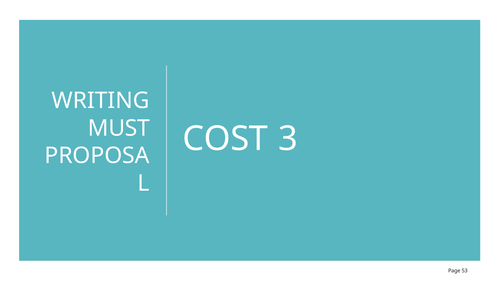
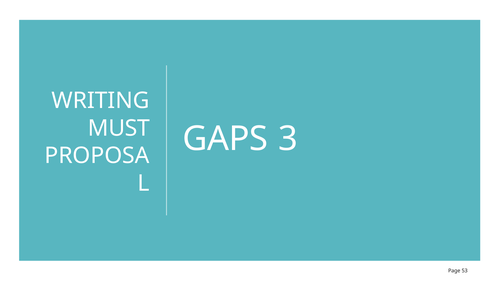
COST: COST -> GAPS
